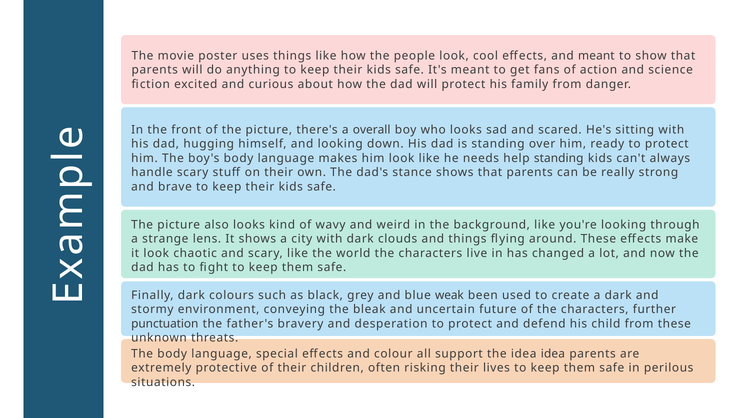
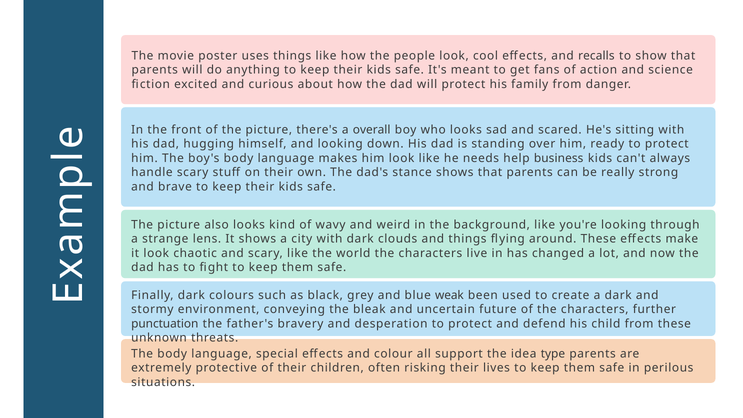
and meant: meant -> recalls
help standing: standing -> business
idea idea: idea -> type
